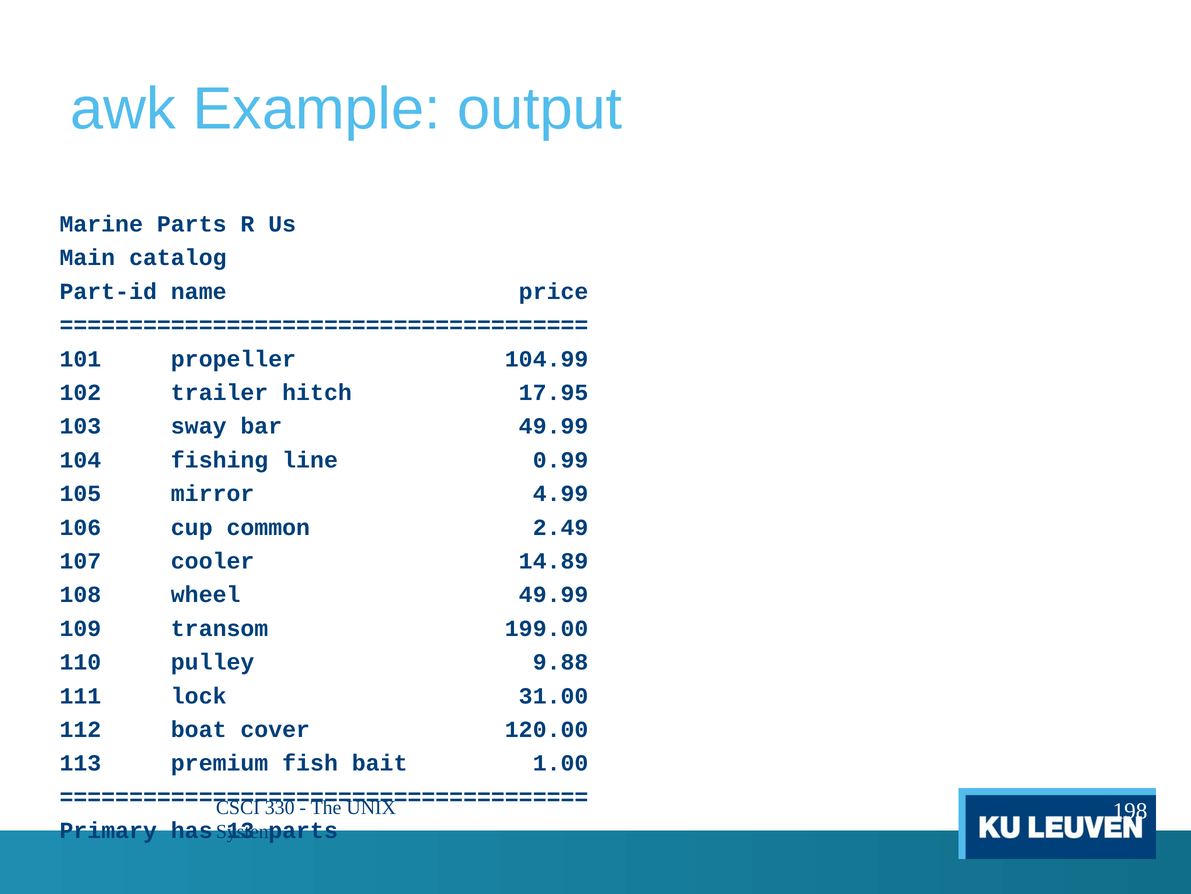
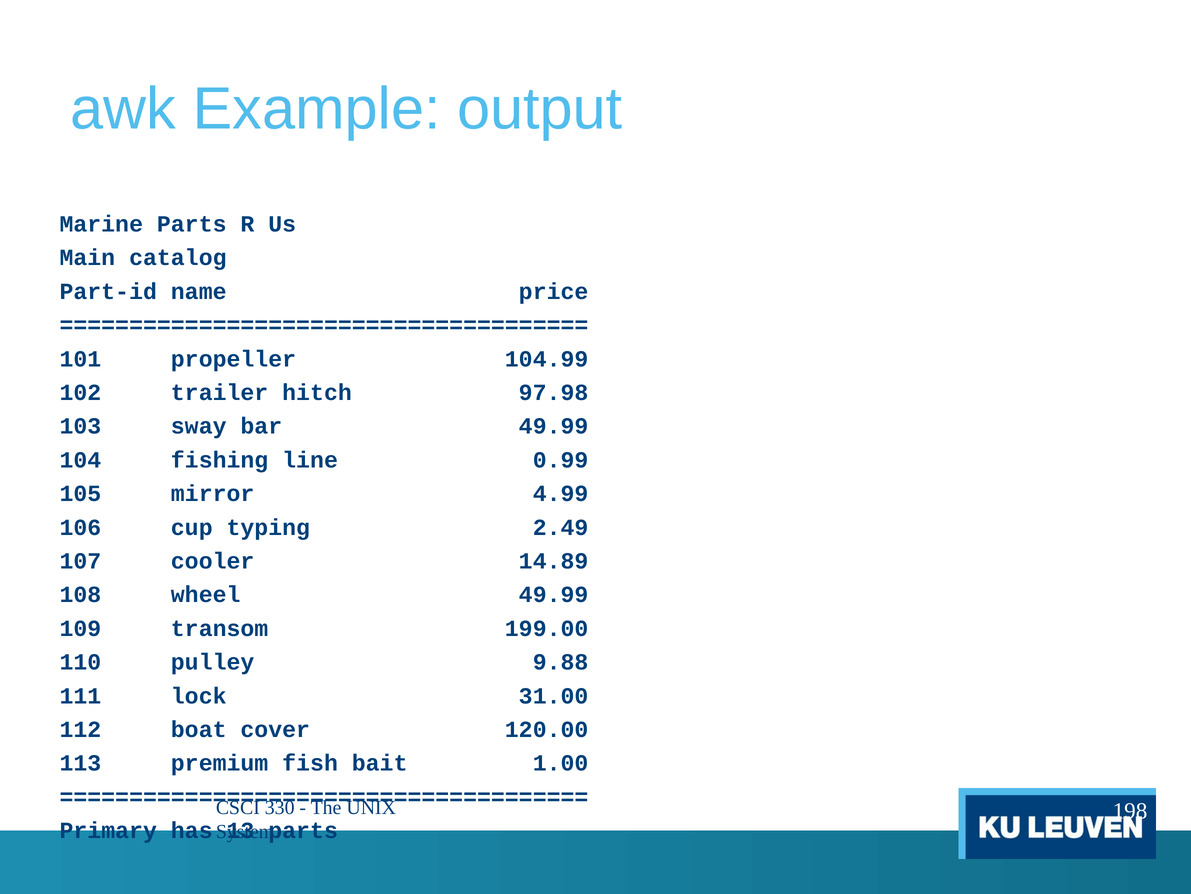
17.95: 17.95 -> 97.98
common: common -> typing
